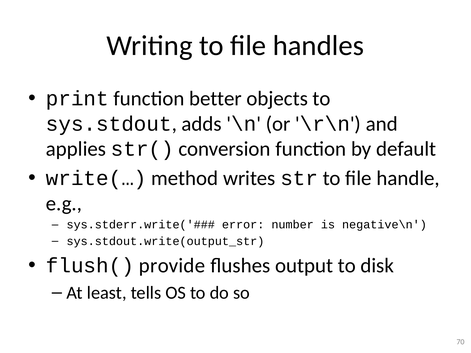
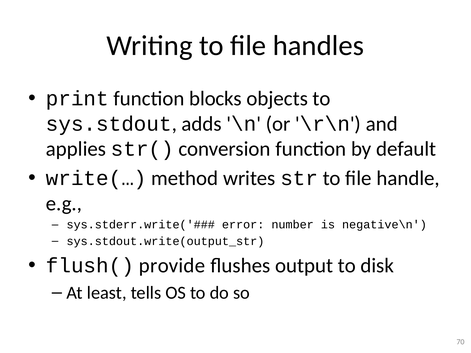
better: better -> blocks
